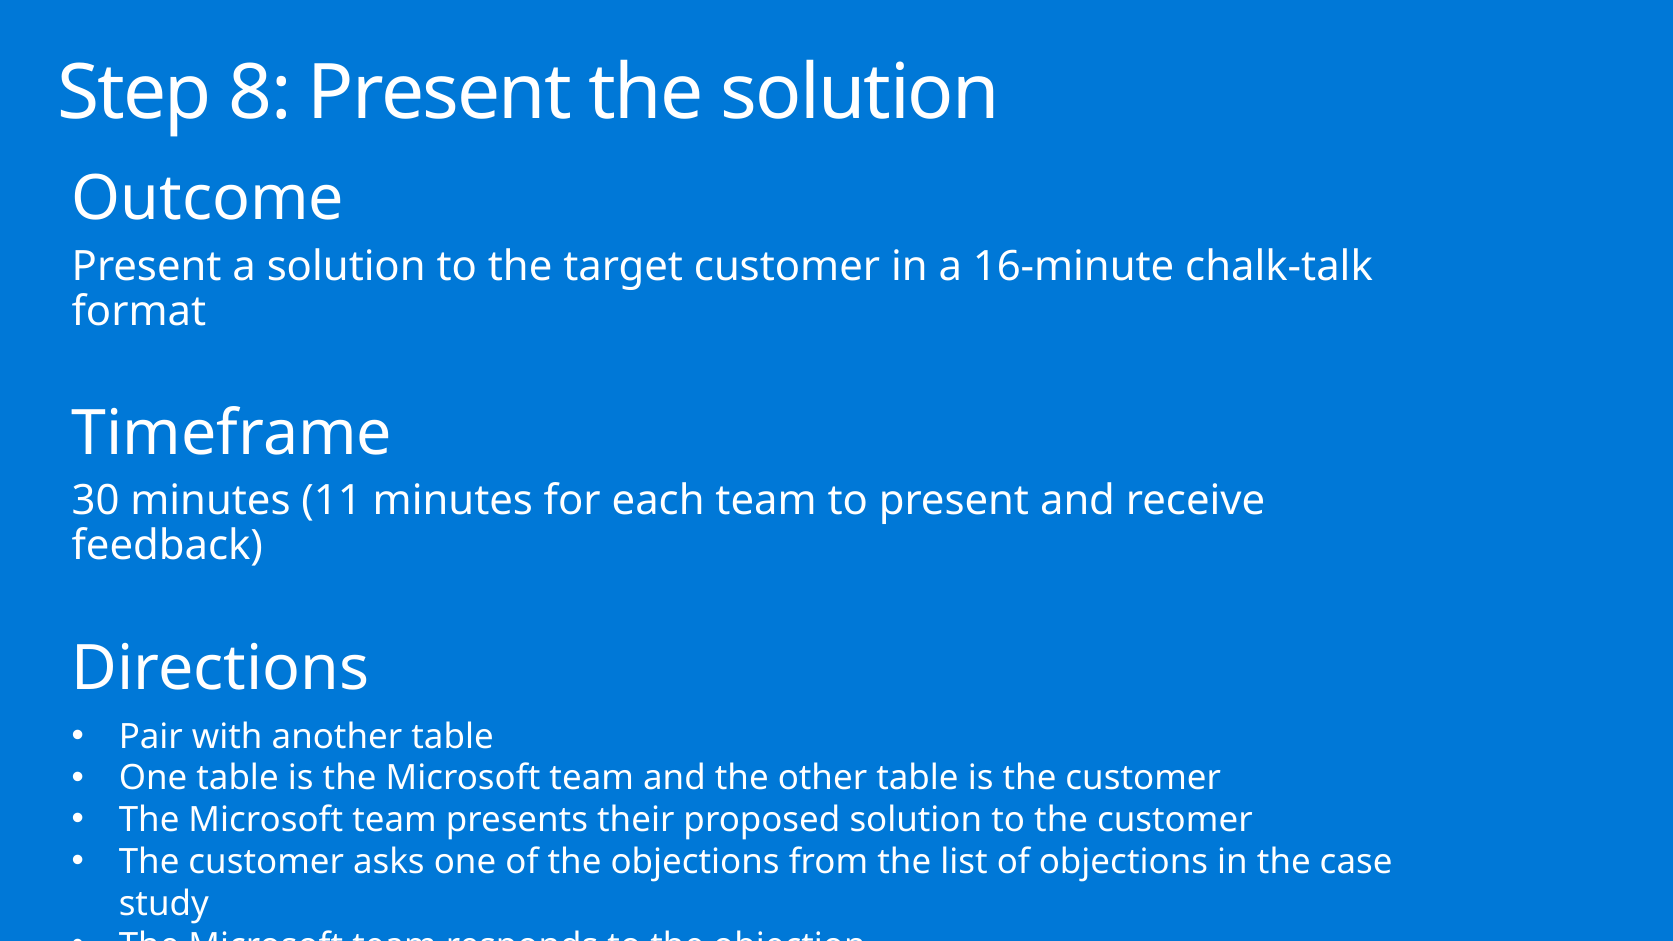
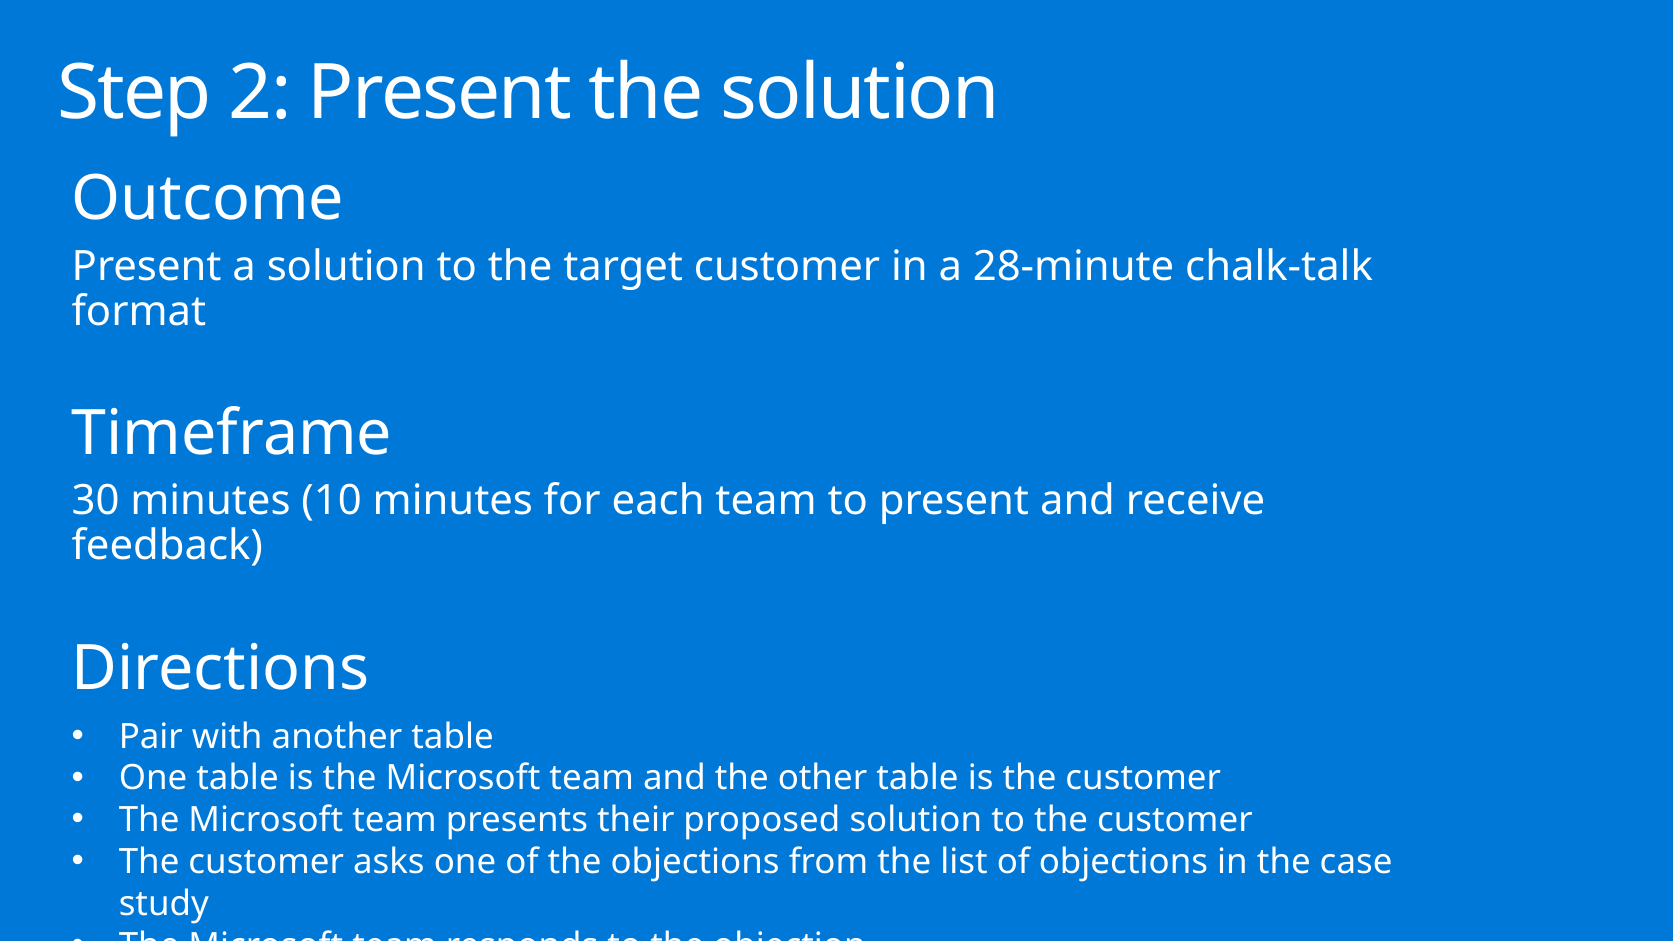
8: 8 -> 2
16-minute: 16-minute -> 28-minute
11: 11 -> 10
